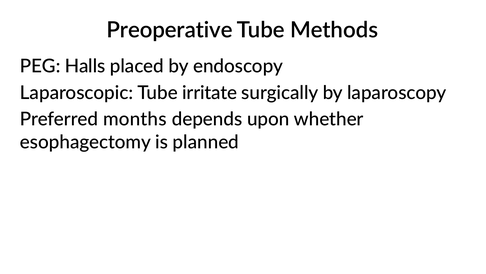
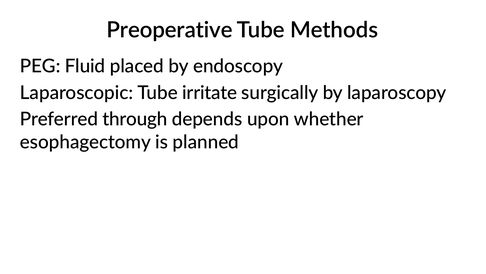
Halls: Halls -> Fluid
months: months -> through
